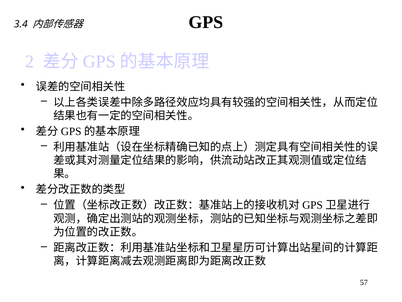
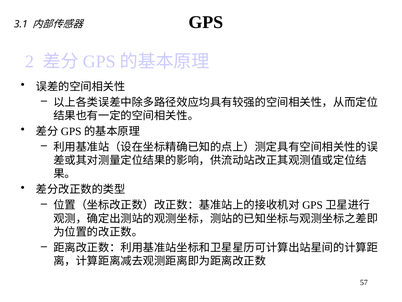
3.4: 3.4 -> 3.1
